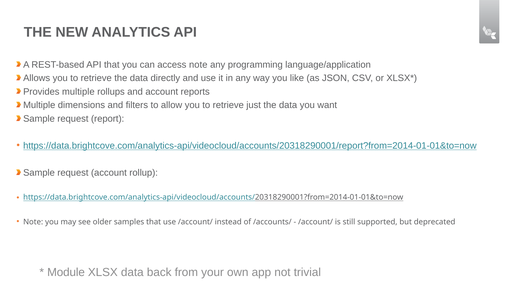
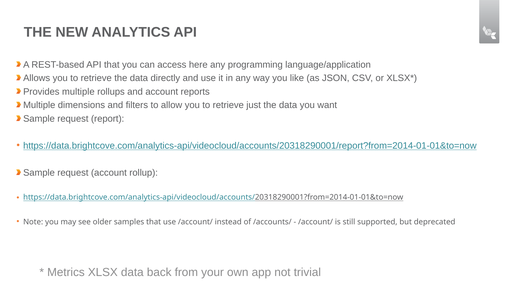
access note: note -> here
Module: Module -> Metrics
